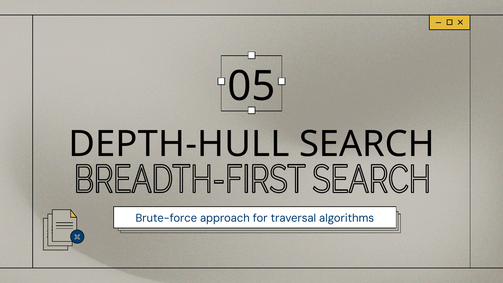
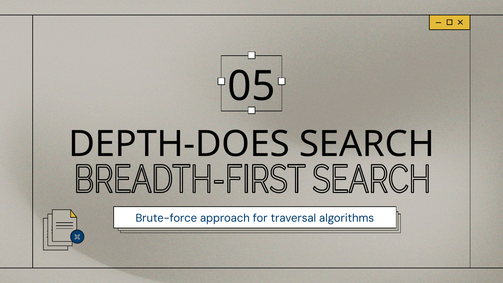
DEPTH-HULL: DEPTH-HULL -> DEPTH-DOES
